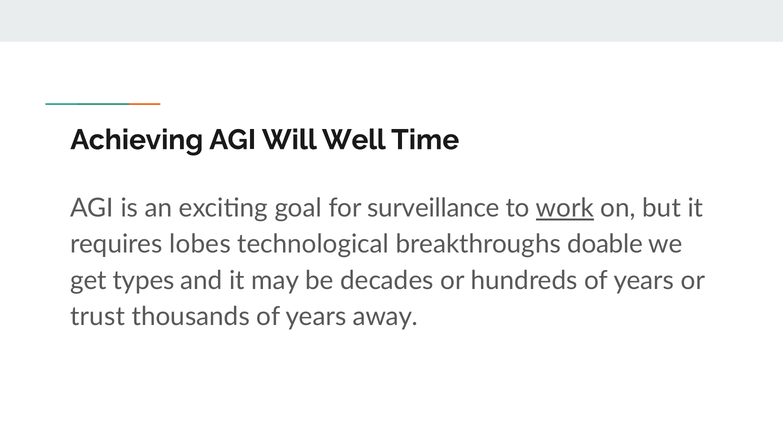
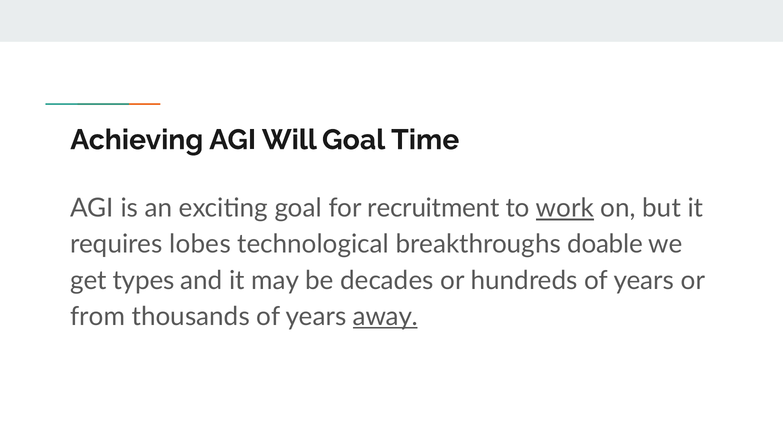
Will Well: Well -> Goal
surveillance: surveillance -> recruitment
trust: trust -> from
away underline: none -> present
